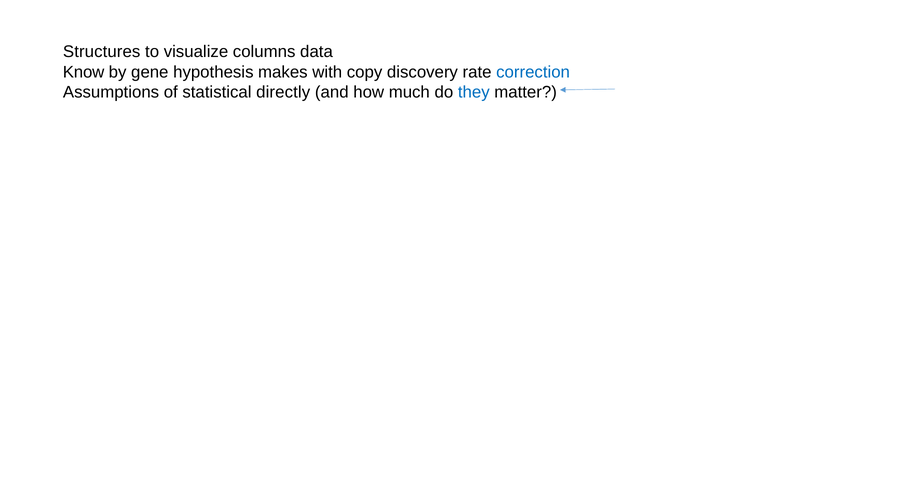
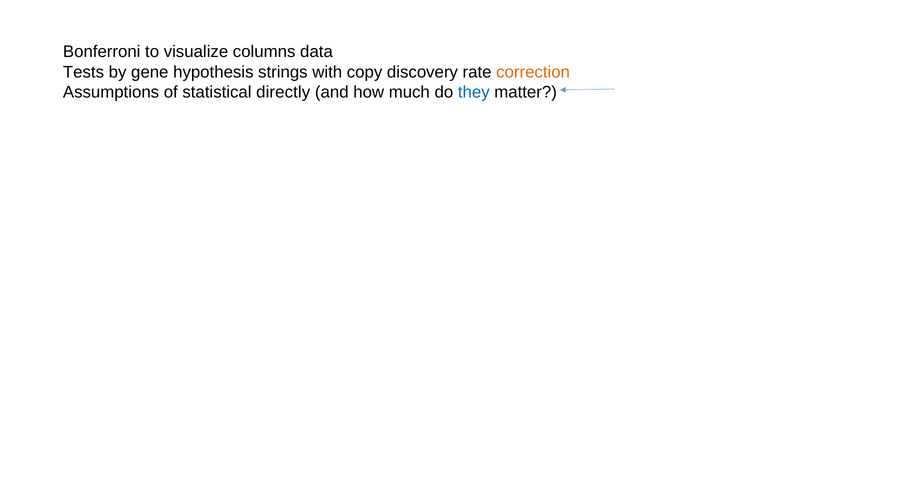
Structures: Structures -> Bonferroni
Know: Know -> Tests
makes: makes -> strings
correction colour: blue -> orange
